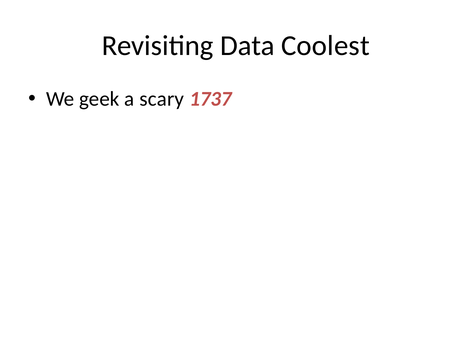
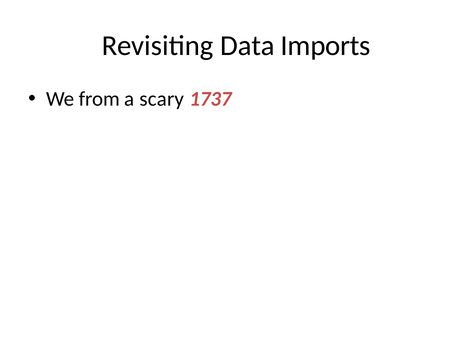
Coolest: Coolest -> Imports
geek: geek -> from
